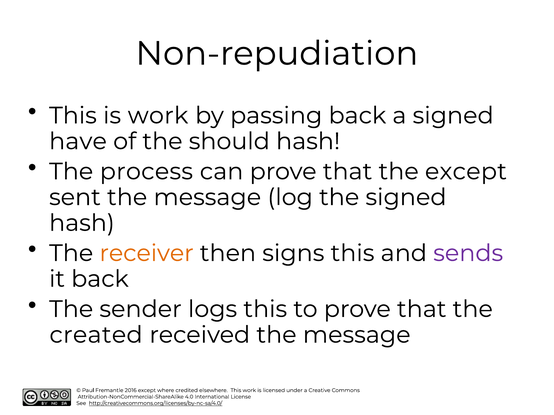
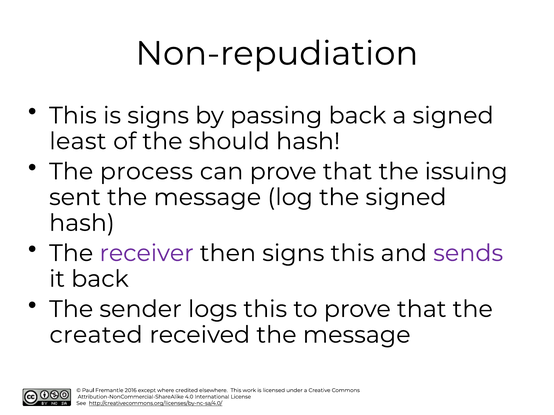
is work: work -> signs
have: have -> least
the except: except -> issuing
receiver colour: orange -> purple
